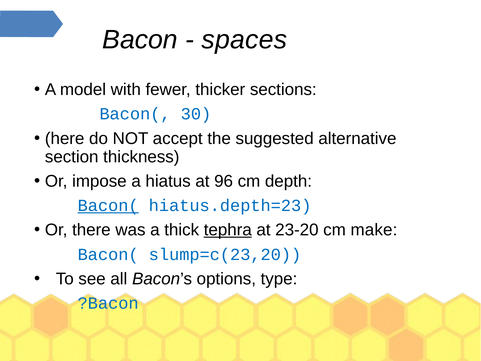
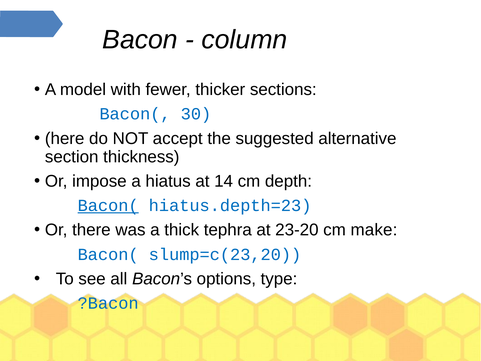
spaces: spaces -> column
96: 96 -> 14
tephra underline: present -> none
